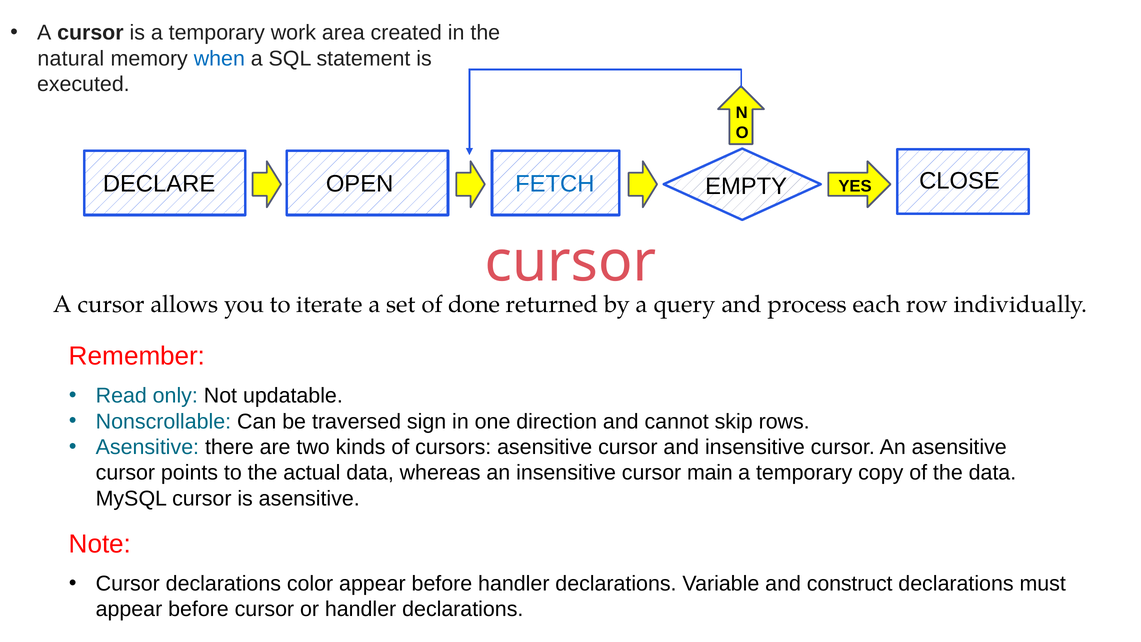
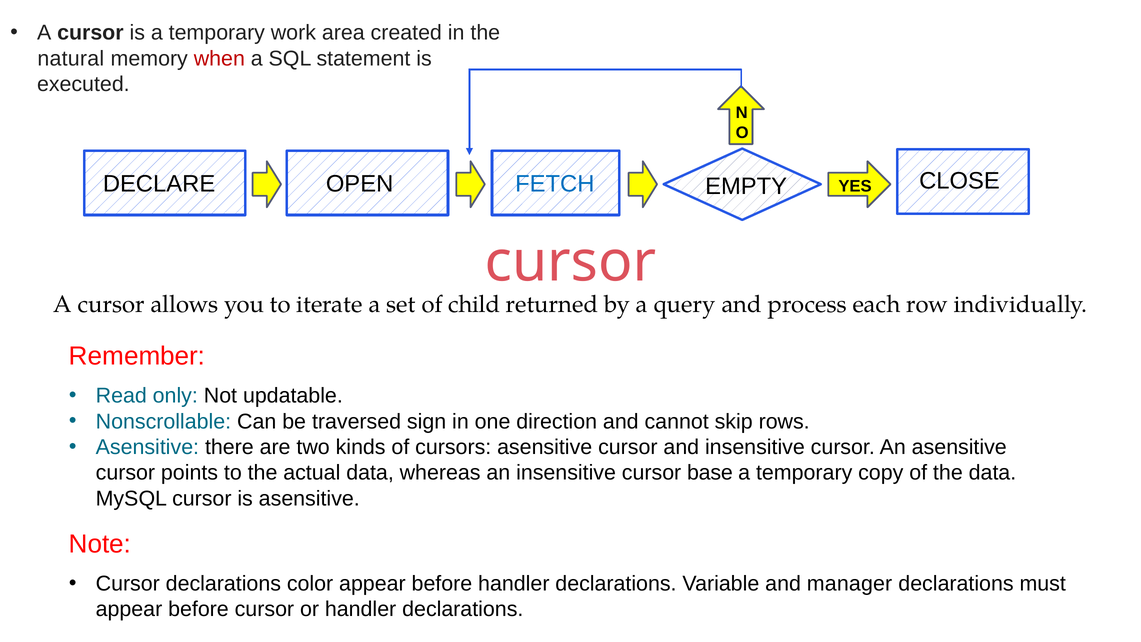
when colour: blue -> red
done: done -> child
main: main -> base
construct: construct -> manager
